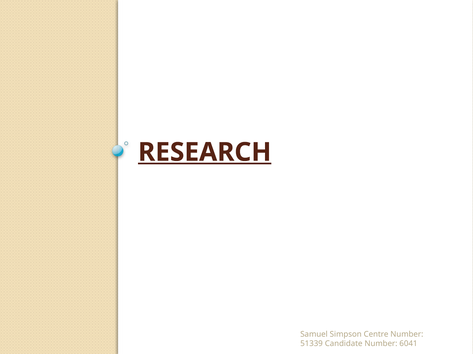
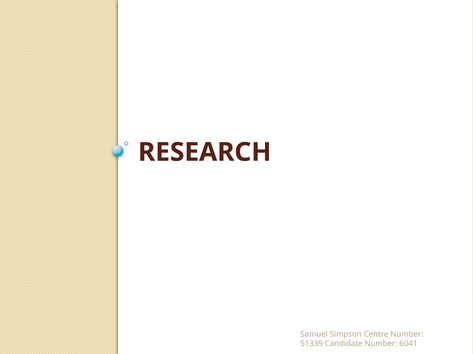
RESEARCH underline: present -> none
